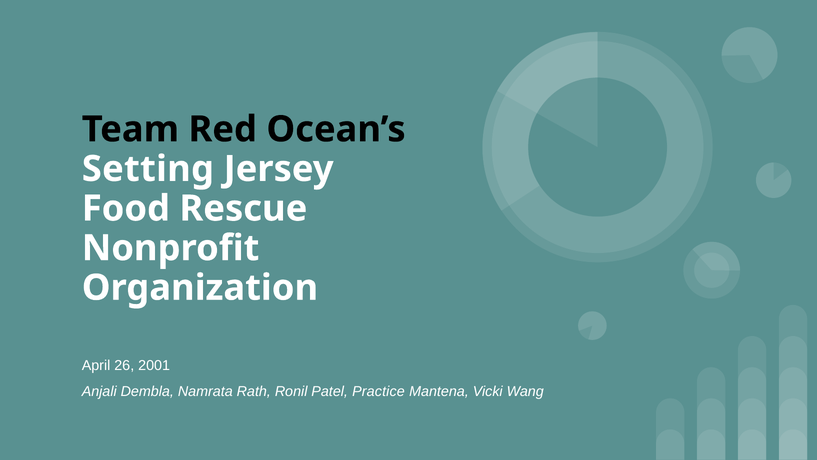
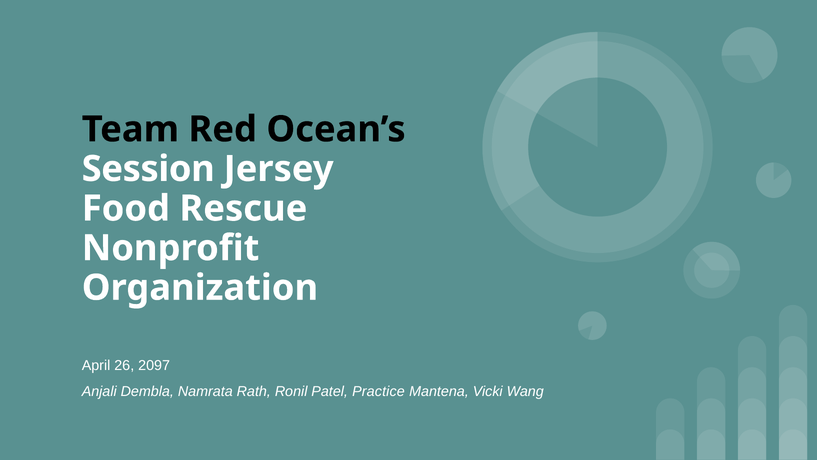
Setting: Setting -> Session
2001: 2001 -> 2097
